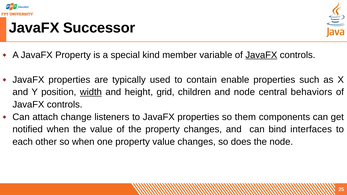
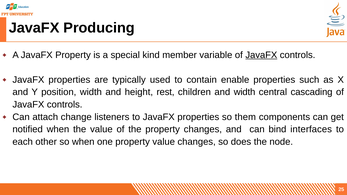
Successor: Successor -> Producing
width at (91, 92) underline: present -> none
grid: grid -> rest
and node: node -> width
behaviors: behaviors -> cascading
